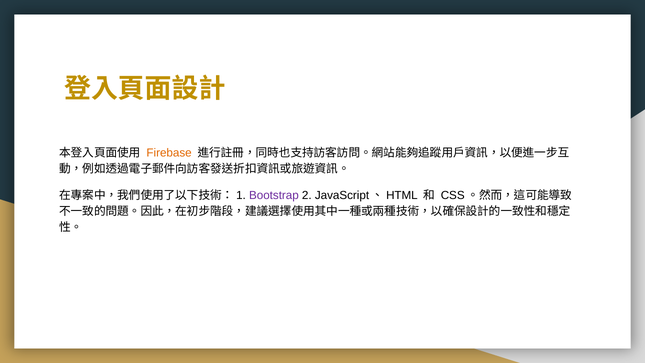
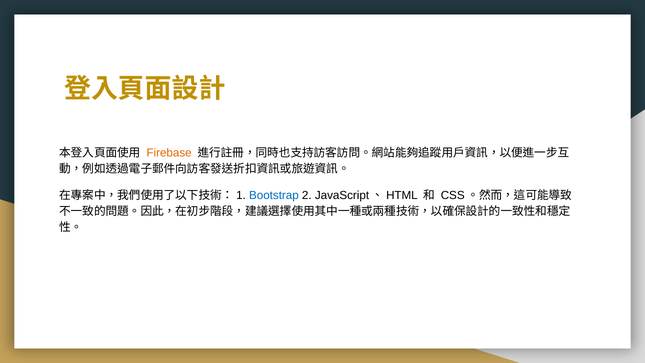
Bootstrap colour: purple -> blue
